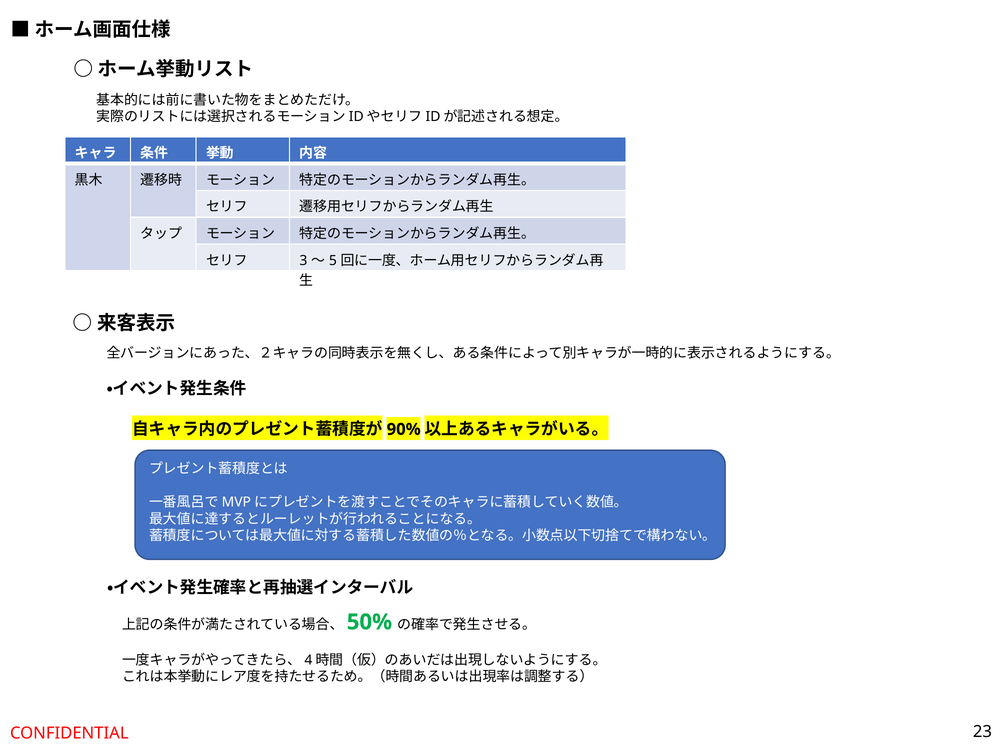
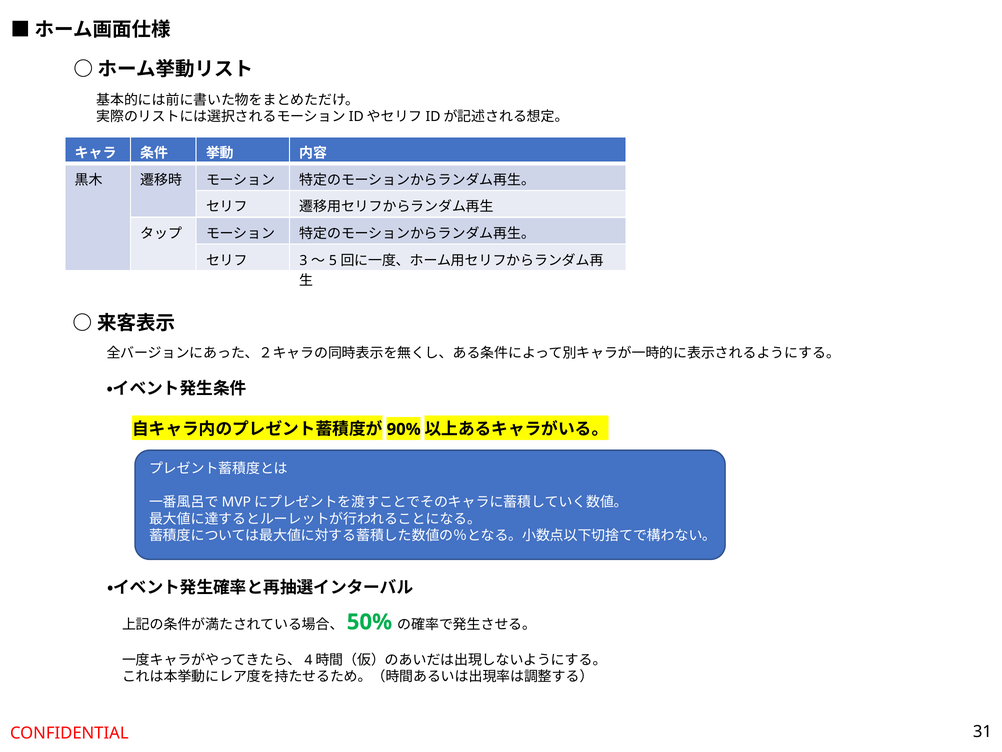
23: 23 -> 31
